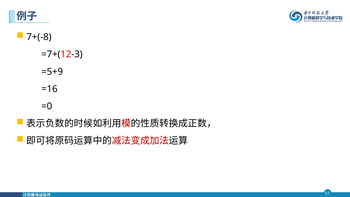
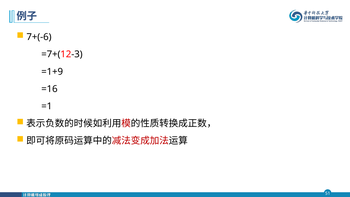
7+(-8: 7+(-8 -> 7+(-6
=5+9: =5+9 -> =1+9
=0: =0 -> =1
